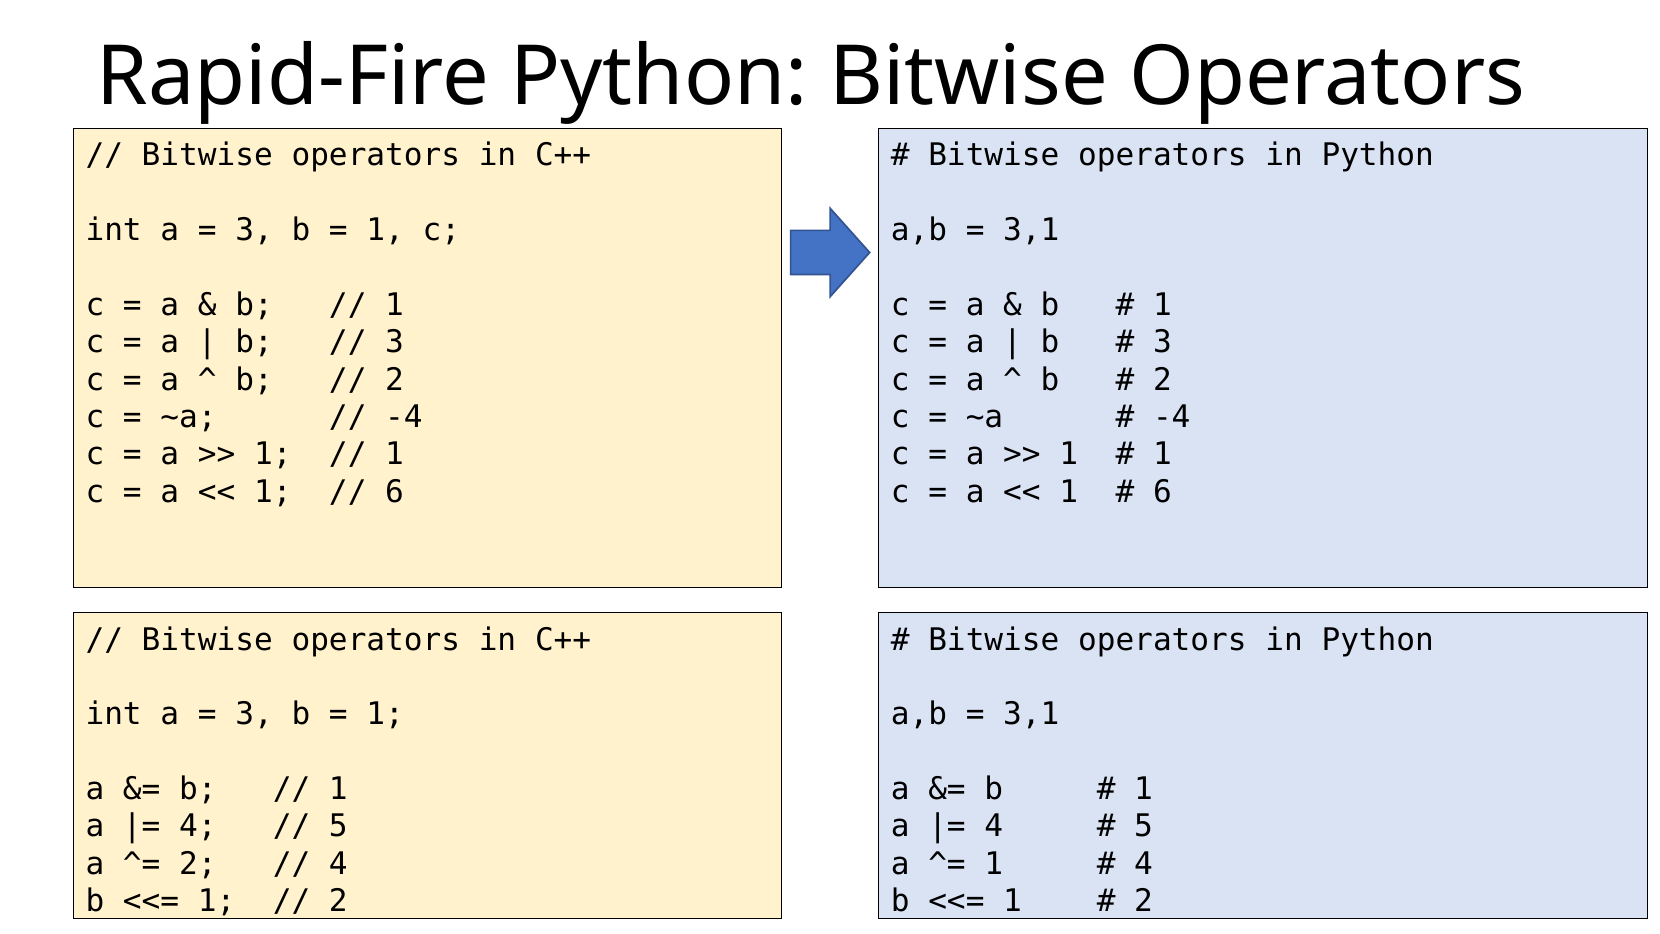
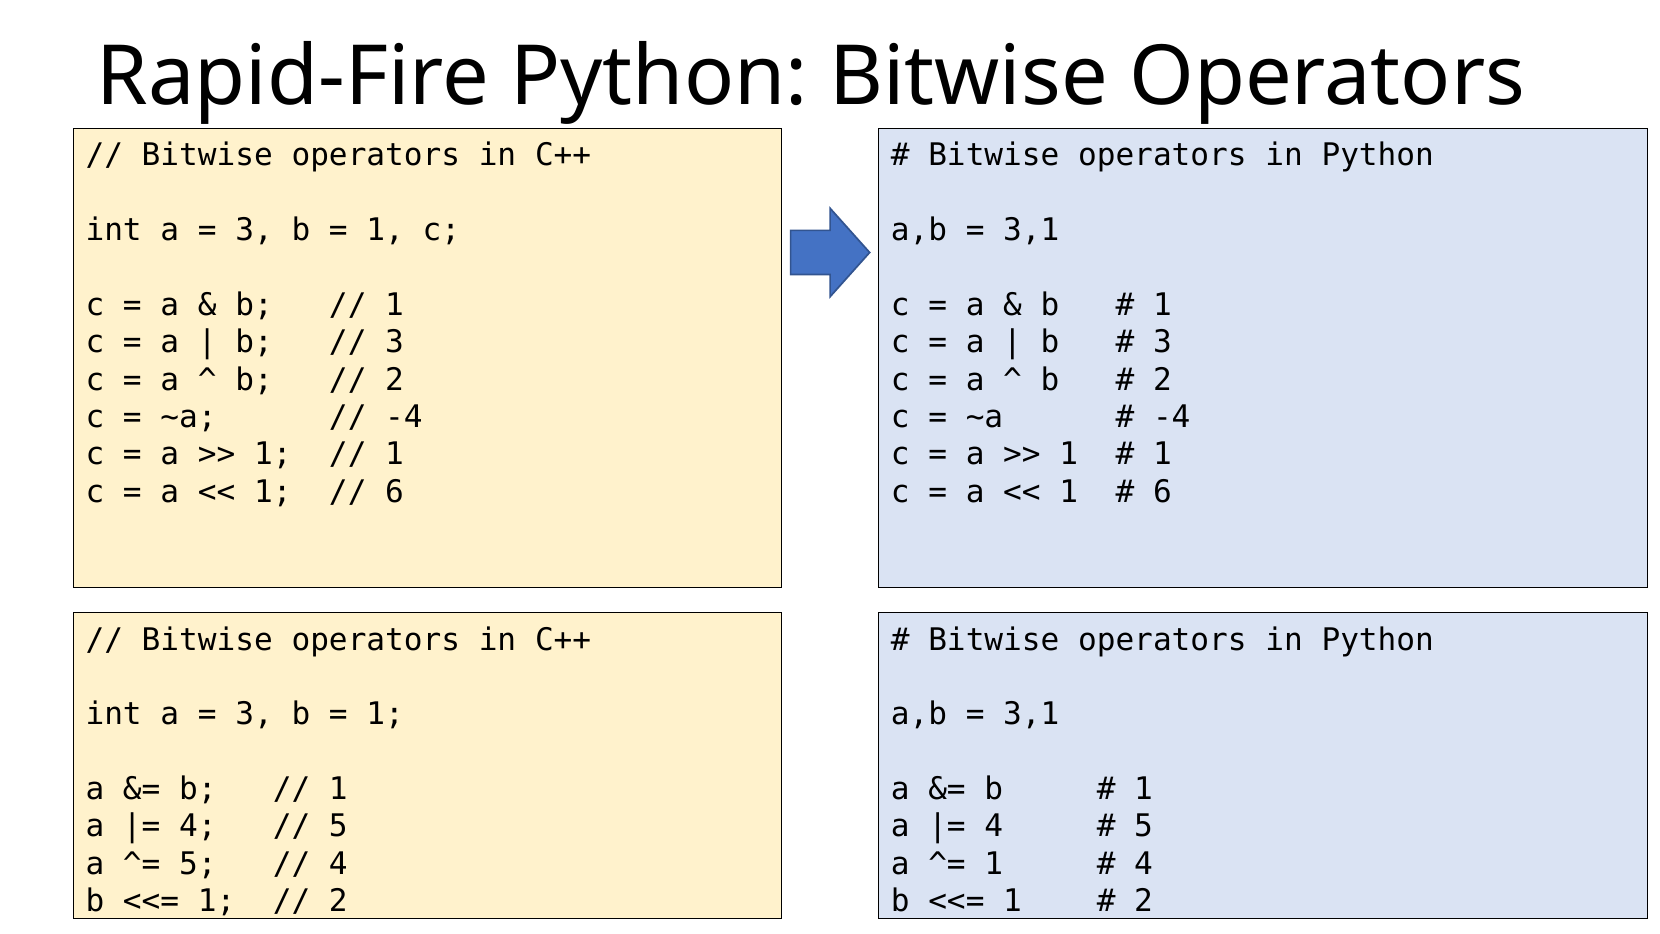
2 at (198, 864): 2 -> 5
